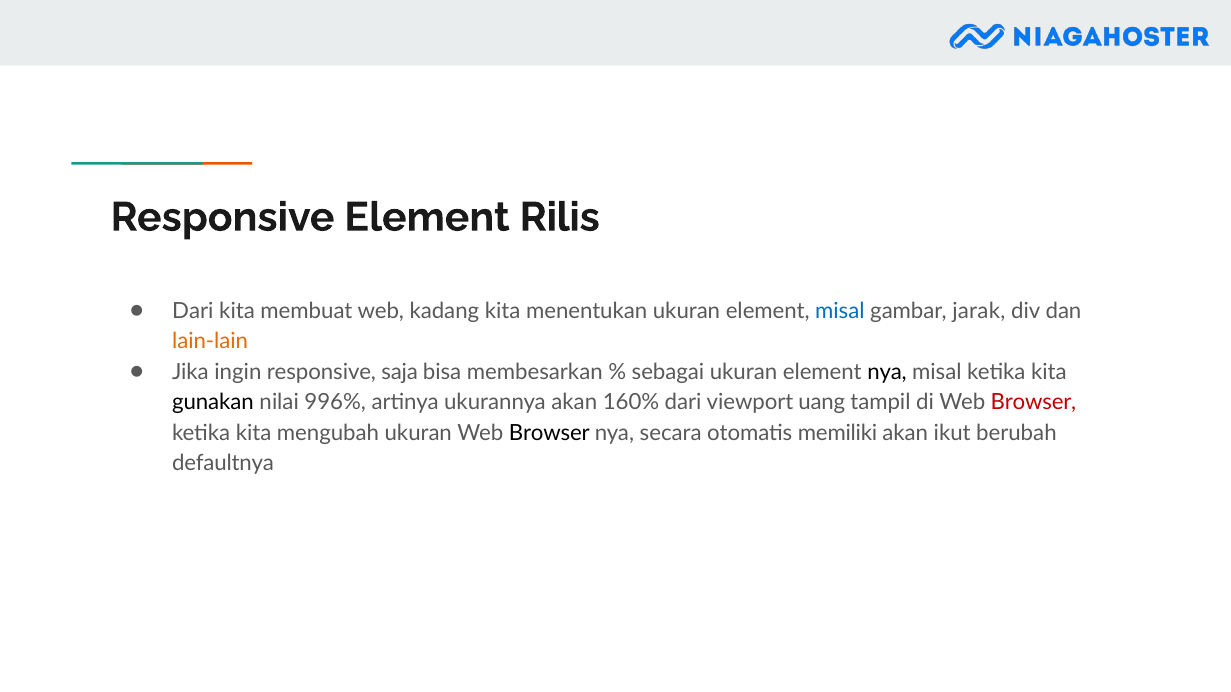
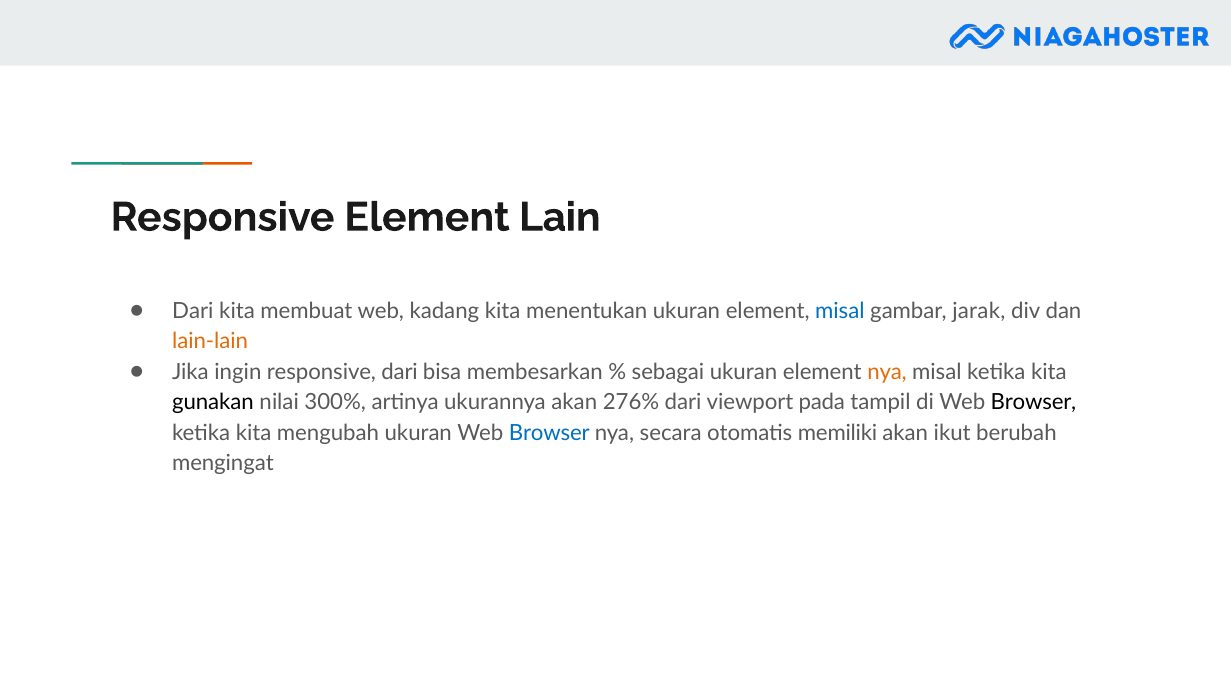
Rilis: Rilis -> Lain
responsive saja: saja -> dari
nya at (887, 372) colour: black -> orange
996%: 996% -> 300%
160%: 160% -> 276%
uang: uang -> pada
Browser at (1033, 403) colour: red -> black
Browser at (549, 433) colour: black -> blue
defaultnya: defaultnya -> mengingat
